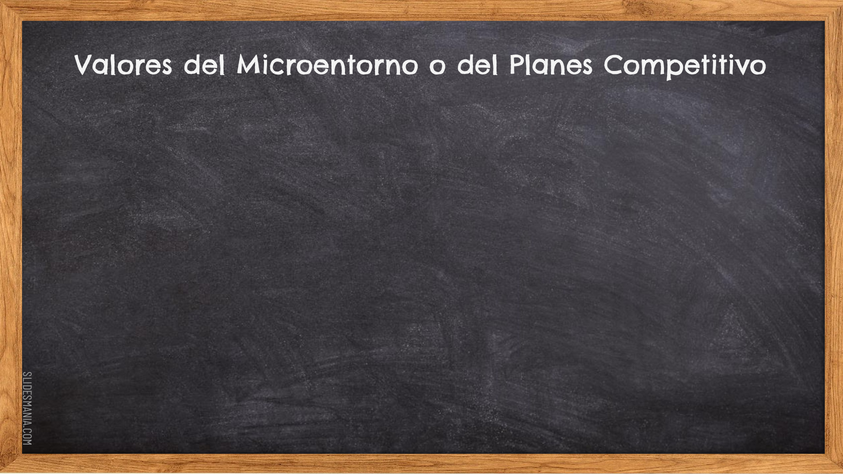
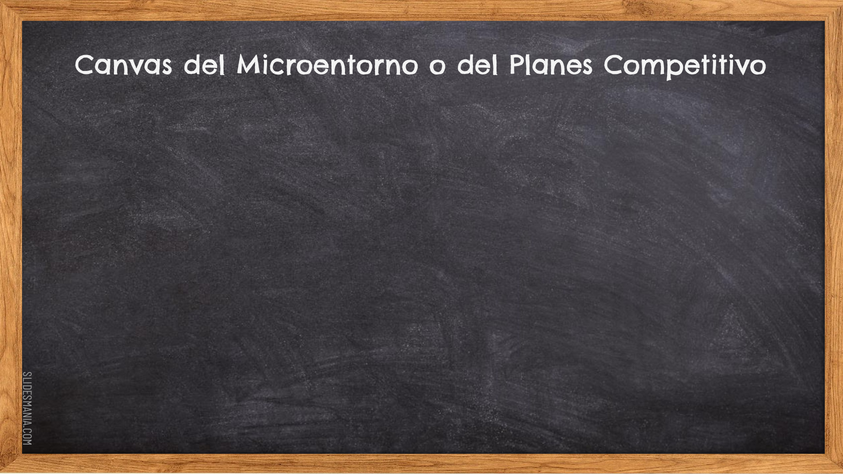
Valores: Valores -> Canvas
